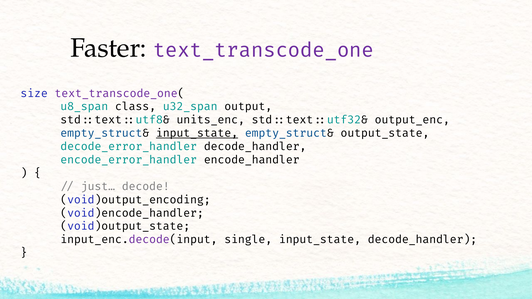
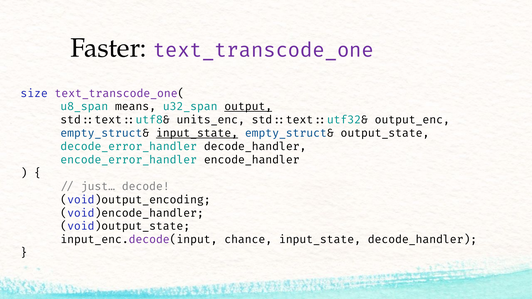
class: class -> means
output underline: none -> present
single: single -> chance
